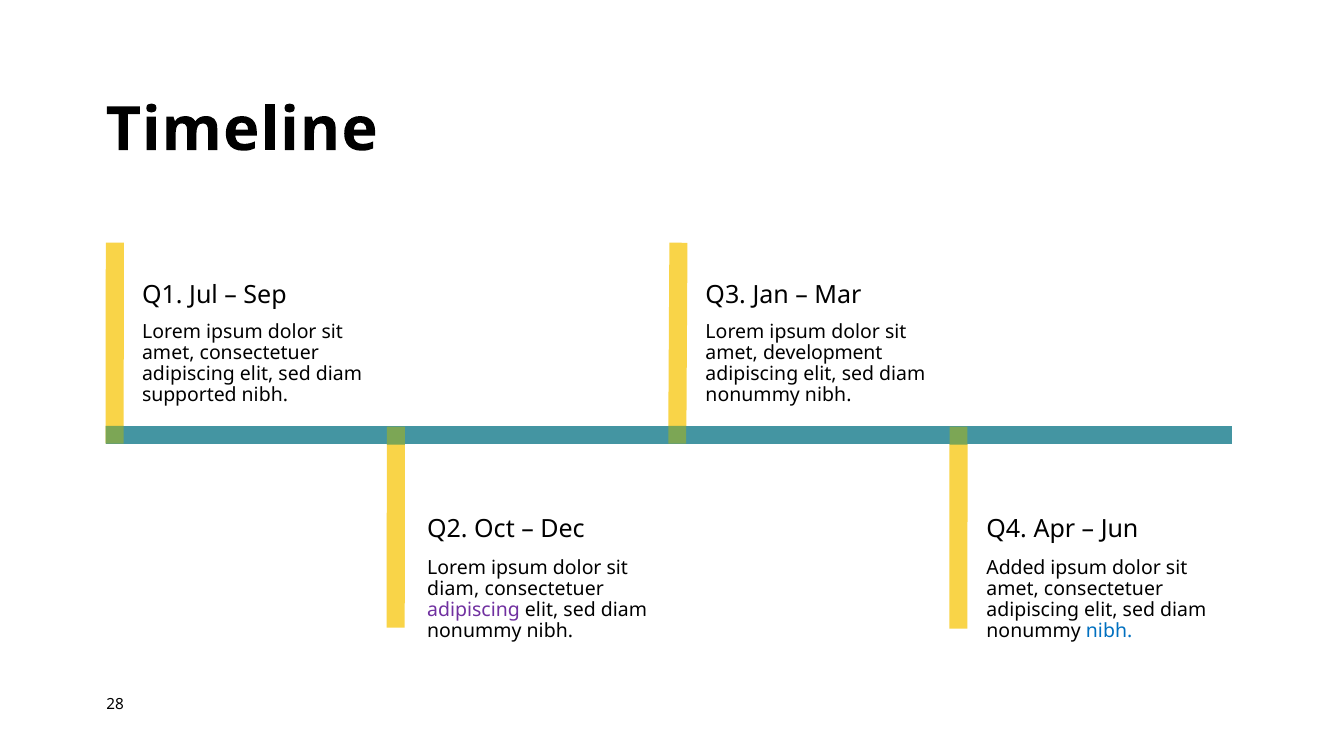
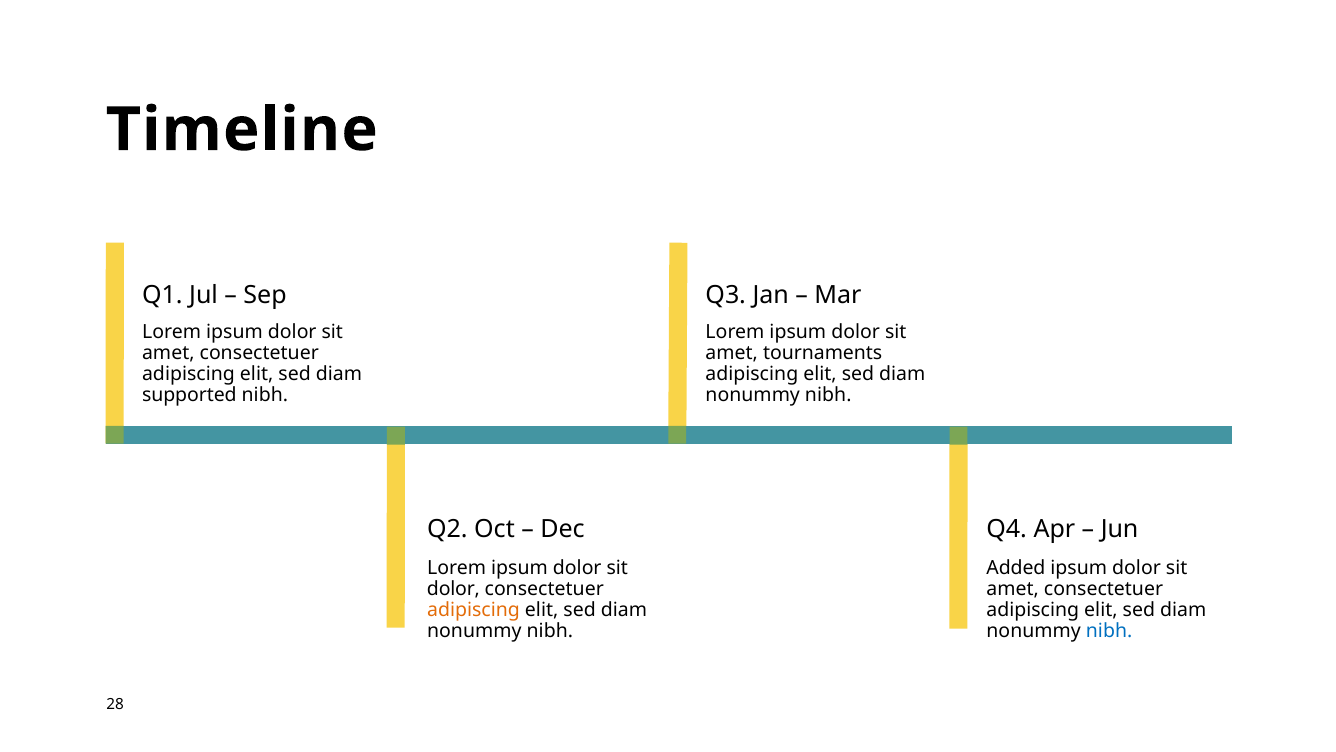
development: development -> tournaments
diam at (453, 589): diam -> dolor
adipiscing at (473, 610) colour: purple -> orange
